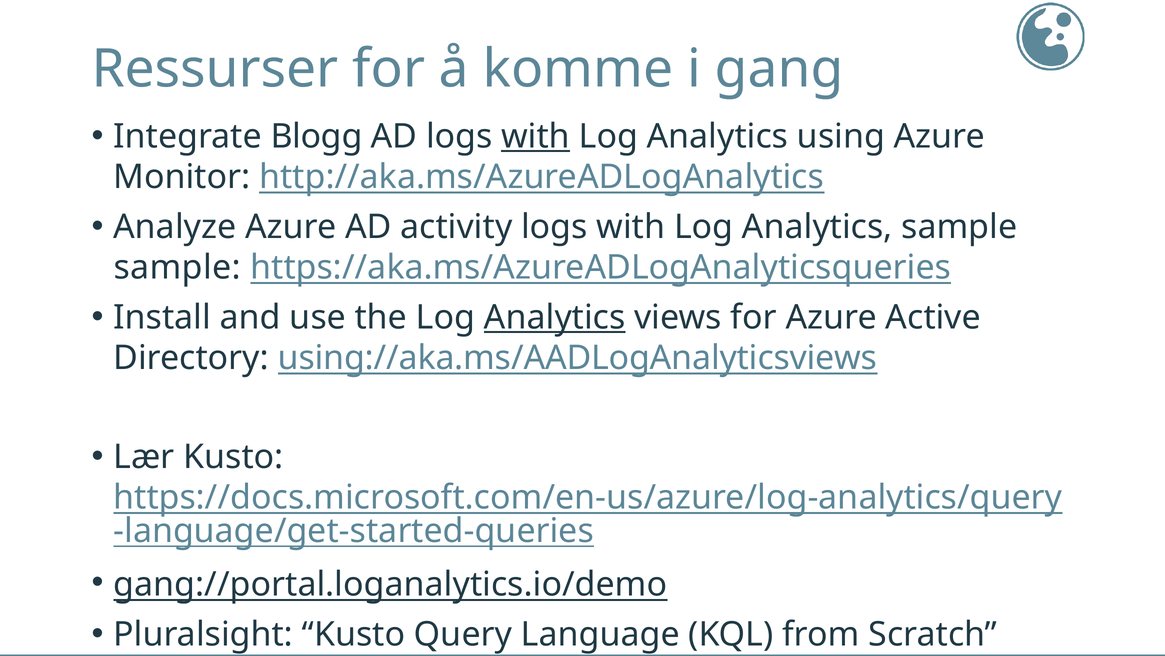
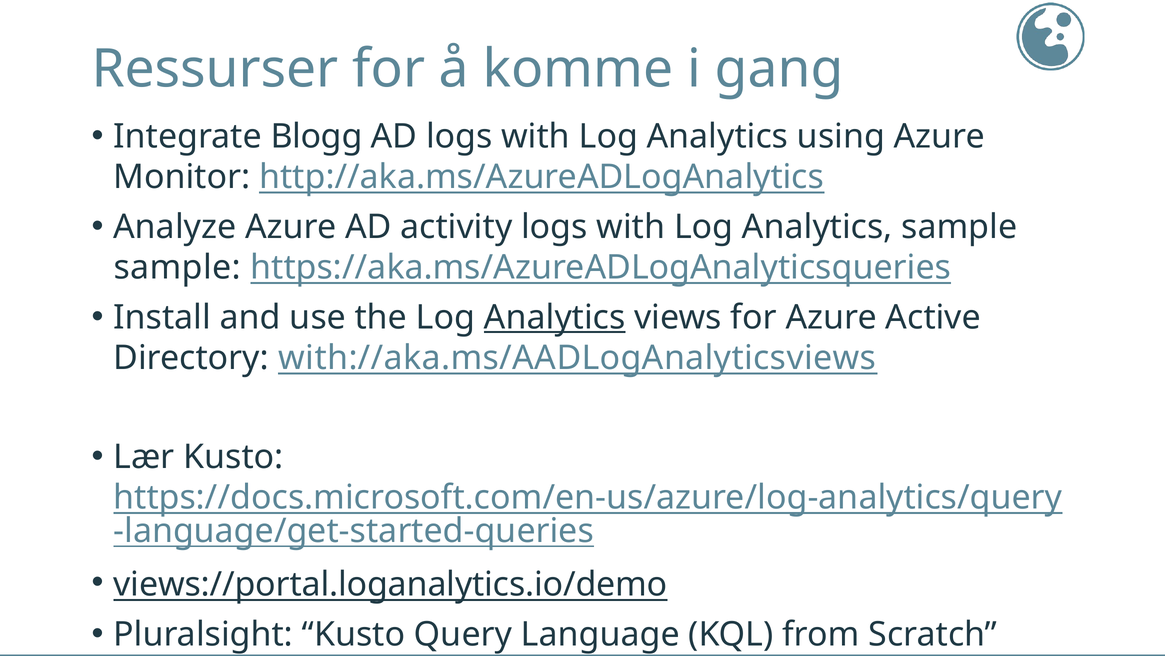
with at (536, 136) underline: present -> none
using://aka.ms/AADLogAnalyticsviews: using://aka.ms/AADLogAnalyticsviews -> with://aka.ms/AADLogAnalyticsviews
gang://portal.loganalytics.io/demo: gang://portal.loganalytics.io/demo -> views://portal.loganalytics.io/demo
